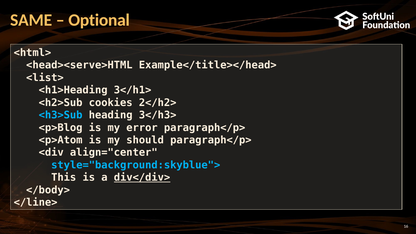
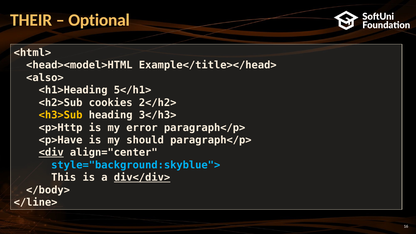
SAME: SAME -> THEIR
<head><serve>HTML: <head><serve>HTML -> <head><model>HTML
<list>: <list> -> <also>
3</h1>: 3</h1> -> 5</h1>
<h3>Sub colour: light blue -> yellow
<p>Blog: <p>Blog -> <p>Http
<p>Atom: <p>Atom -> <p>Have
<div underline: none -> present
